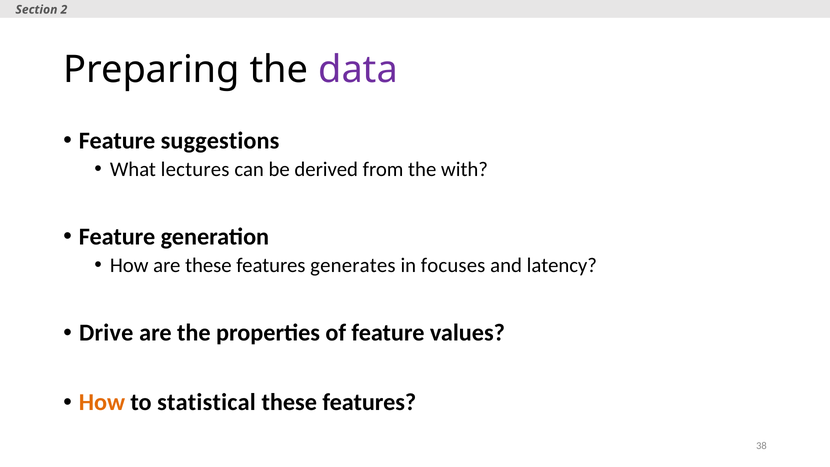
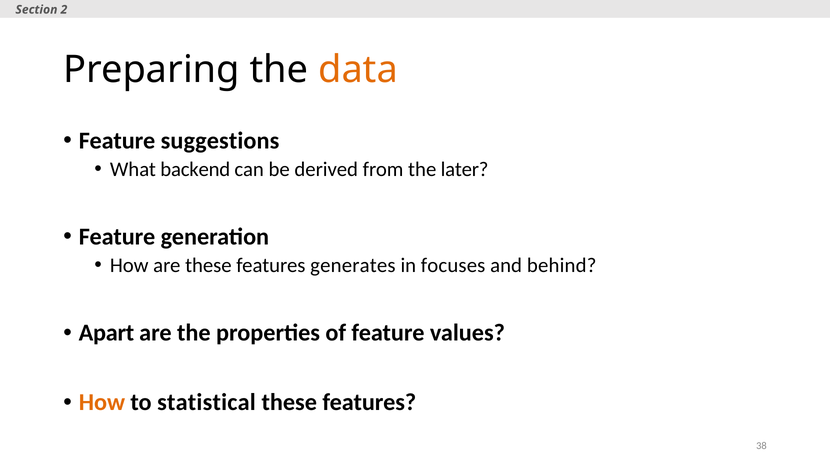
data colour: purple -> orange
lectures: lectures -> backend
with: with -> later
latency: latency -> behind
Drive: Drive -> Apart
